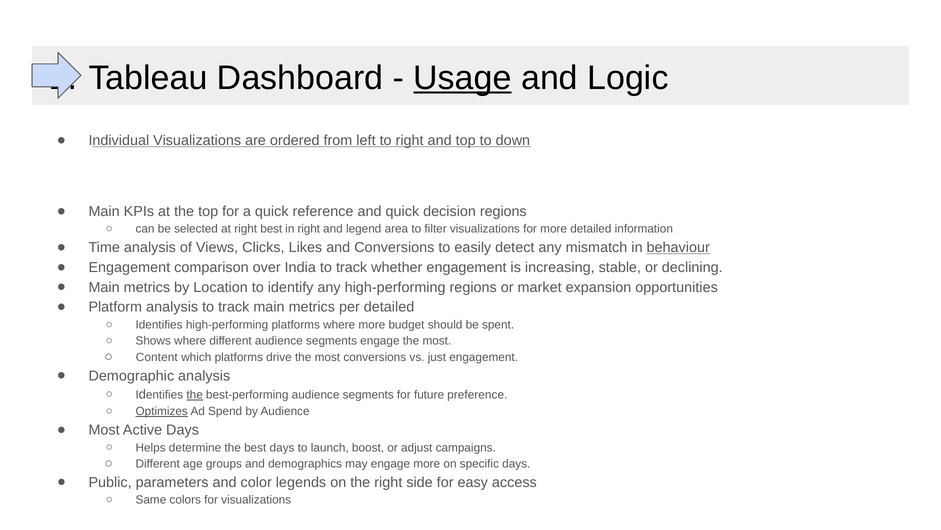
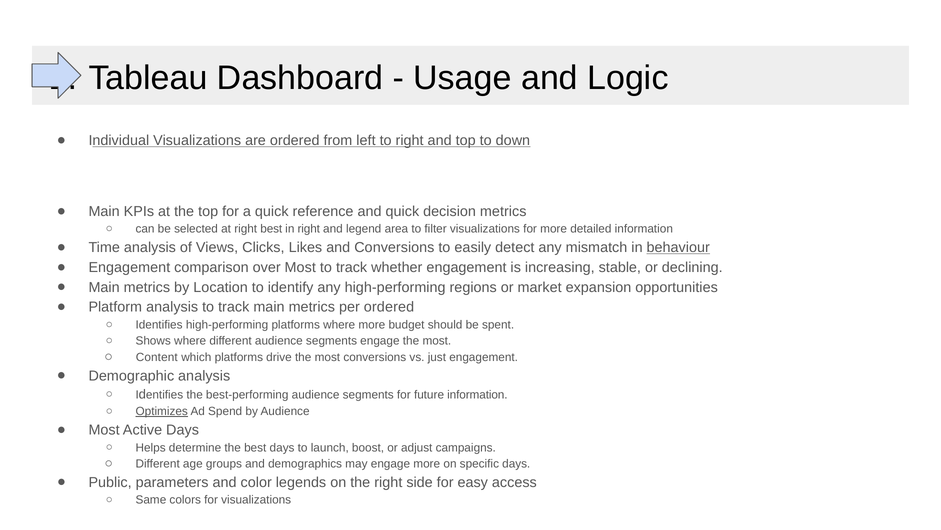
Usage underline: present -> none
decision regions: regions -> metrics
over India: India -> Most
per detailed: detailed -> ordered
the at (195, 394) underline: present -> none
future preference: preference -> information
